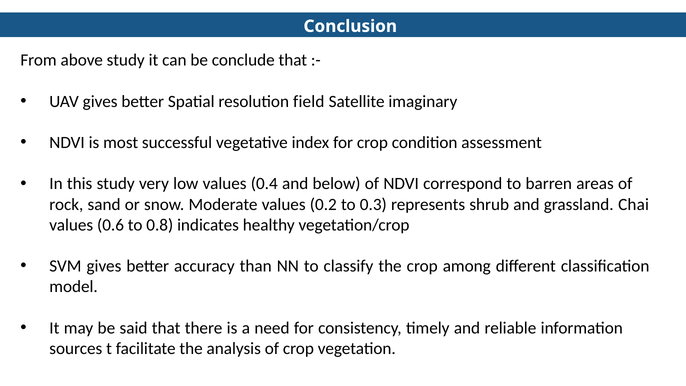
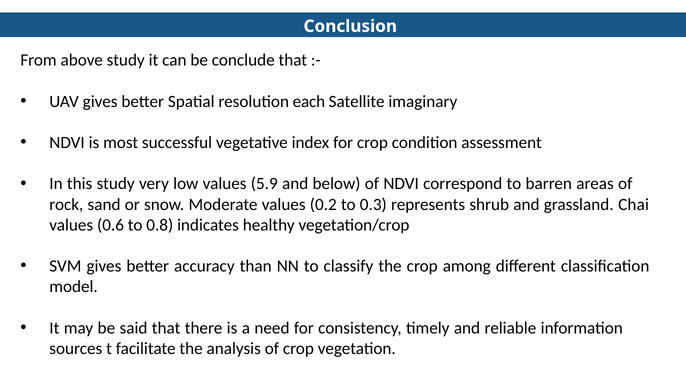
field: field -> each
0.4: 0.4 -> 5.9
